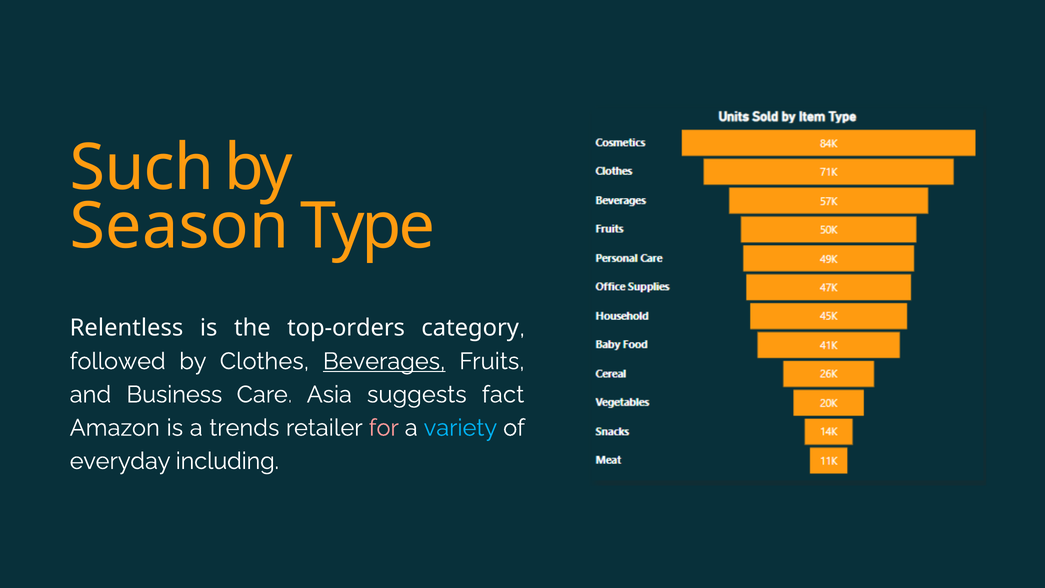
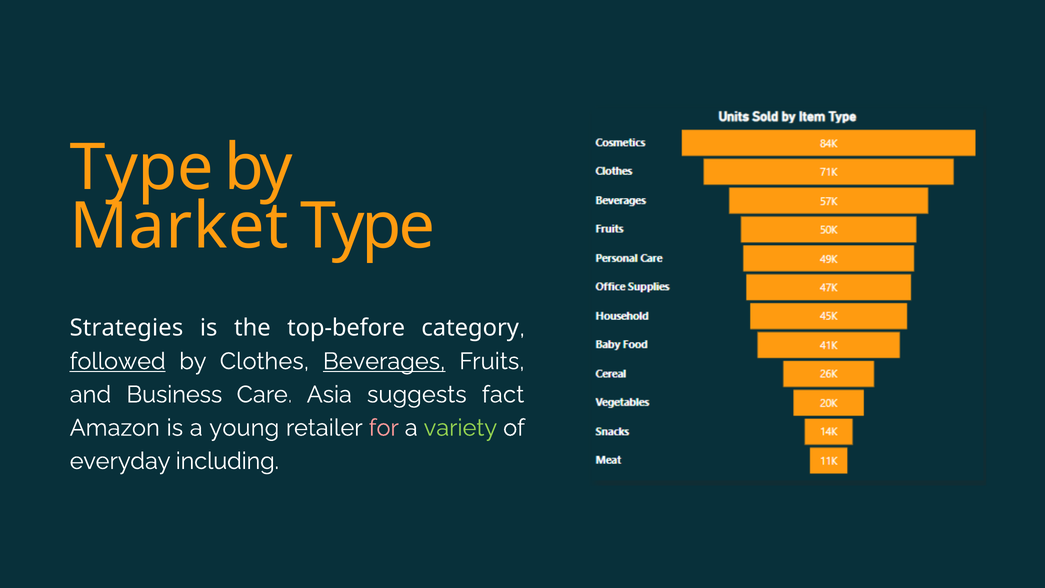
Such at (142, 168): Such -> Type
Season: Season -> Market
Relentless: Relentless -> Strategies
top-orders: top-orders -> top-before
followed underline: none -> present
trends: trends -> young
variety colour: light blue -> light green
